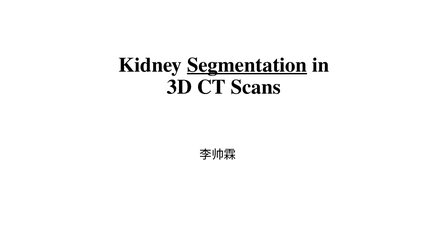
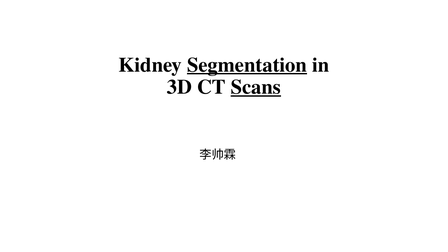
Scans underline: none -> present
